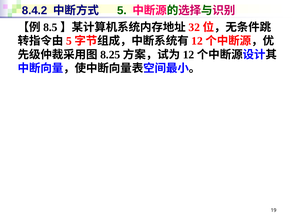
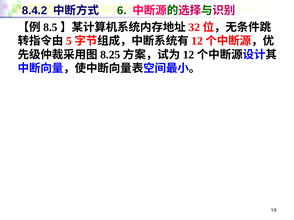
5 at (122, 11): 5 -> 6
